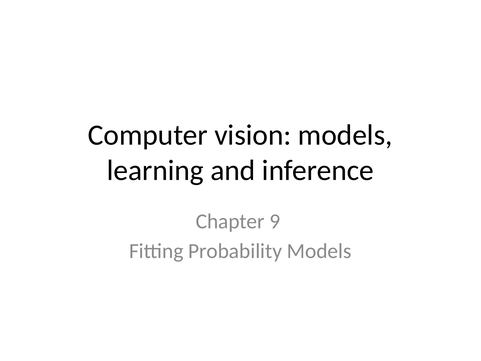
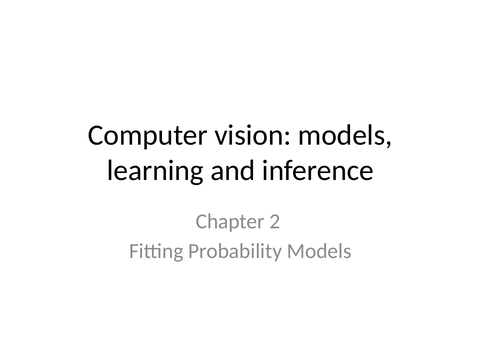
9: 9 -> 2
